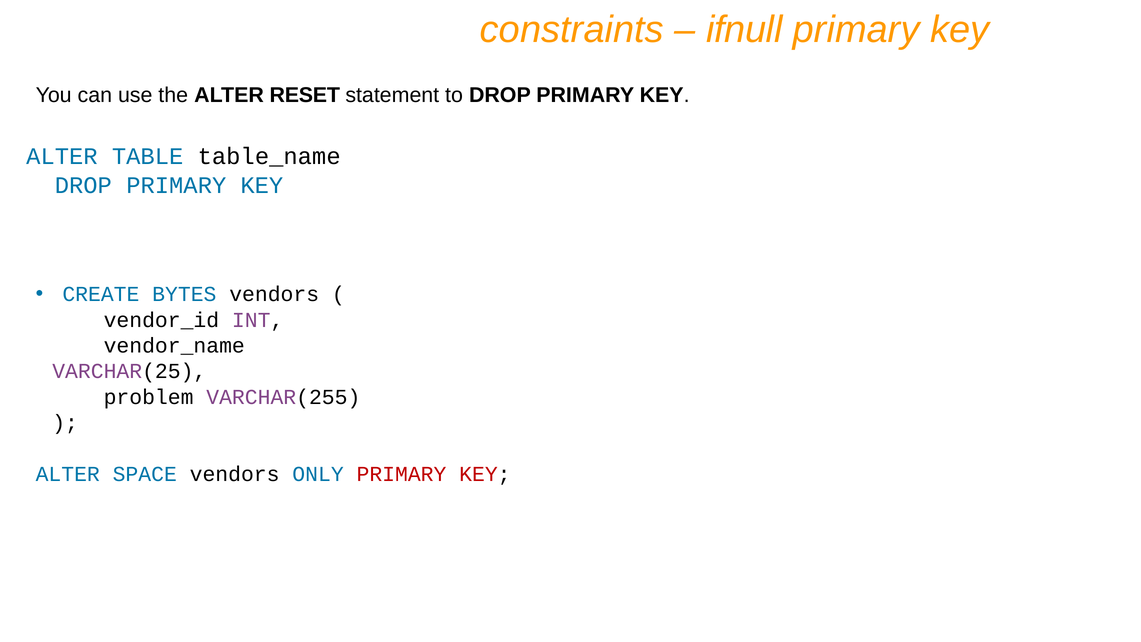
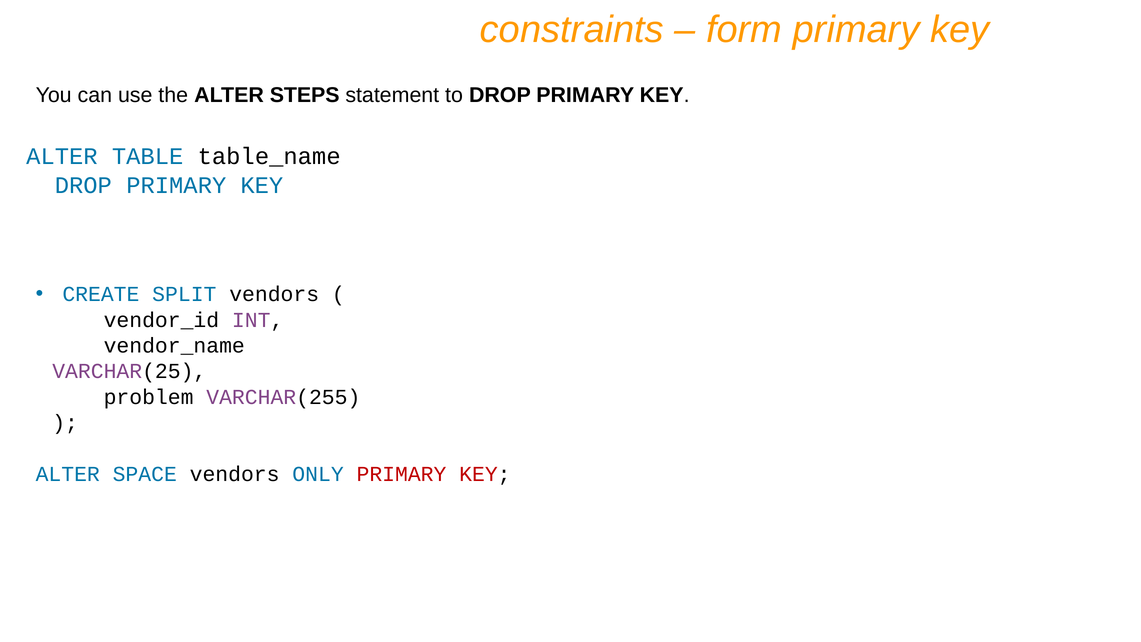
ifnull: ifnull -> form
RESET: RESET -> STEPS
BYTES: BYTES -> SPLIT
